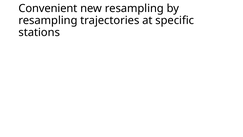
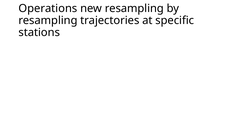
Convenient: Convenient -> Operations
